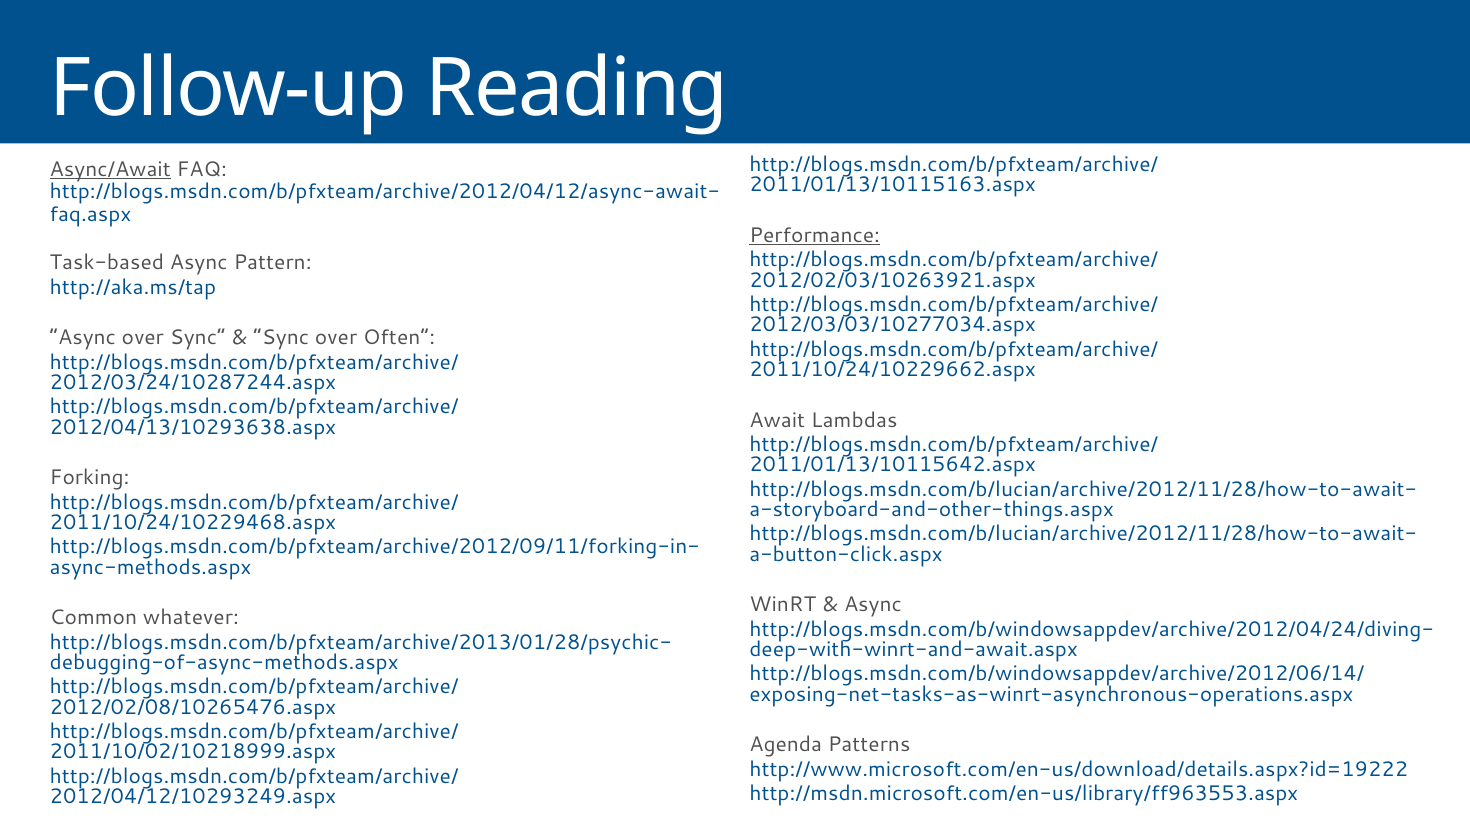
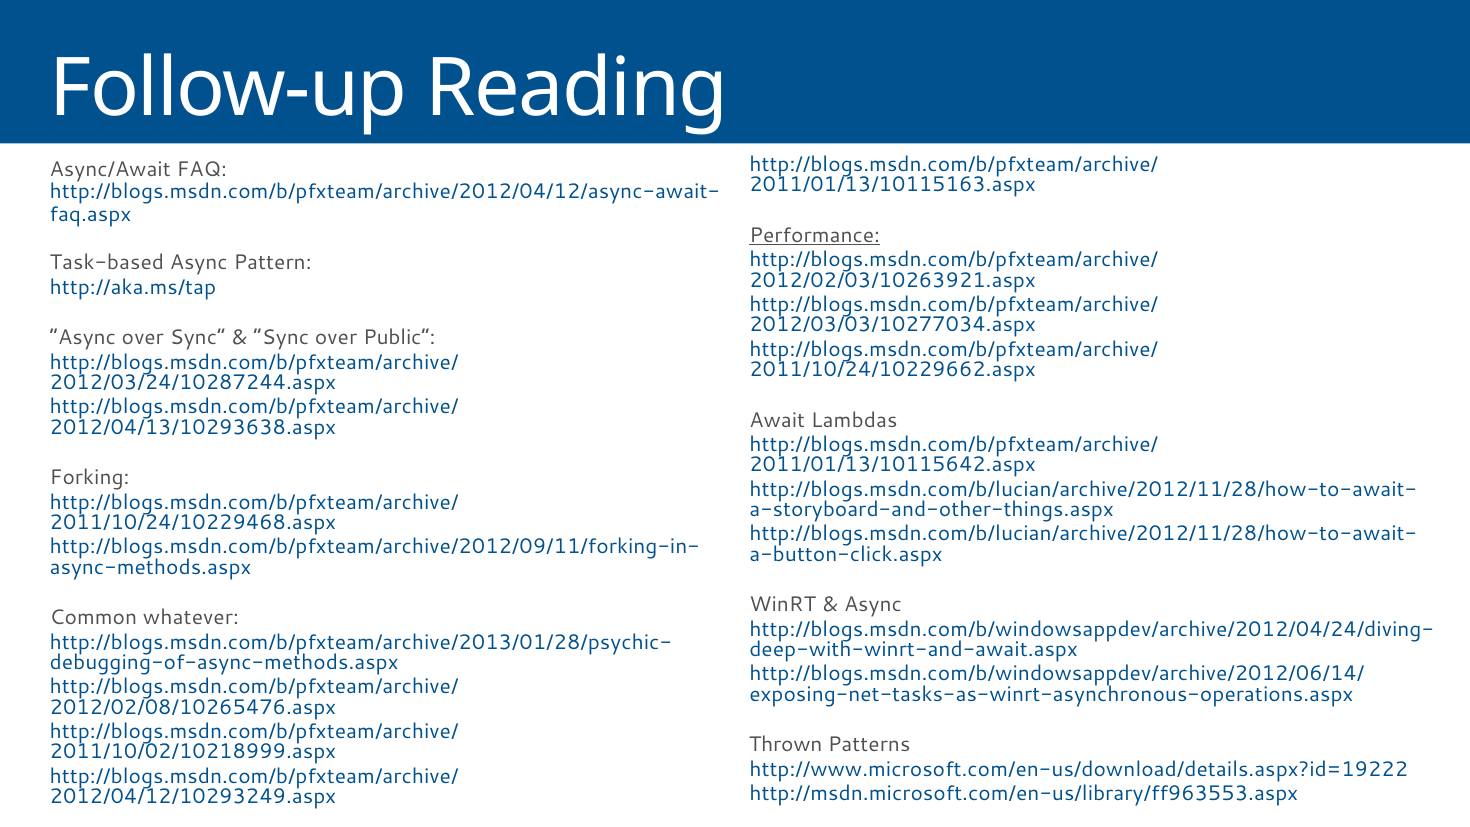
Async/Await underline: present -> none
Often: Often -> Public
Agenda: Agenda -> Thrown
